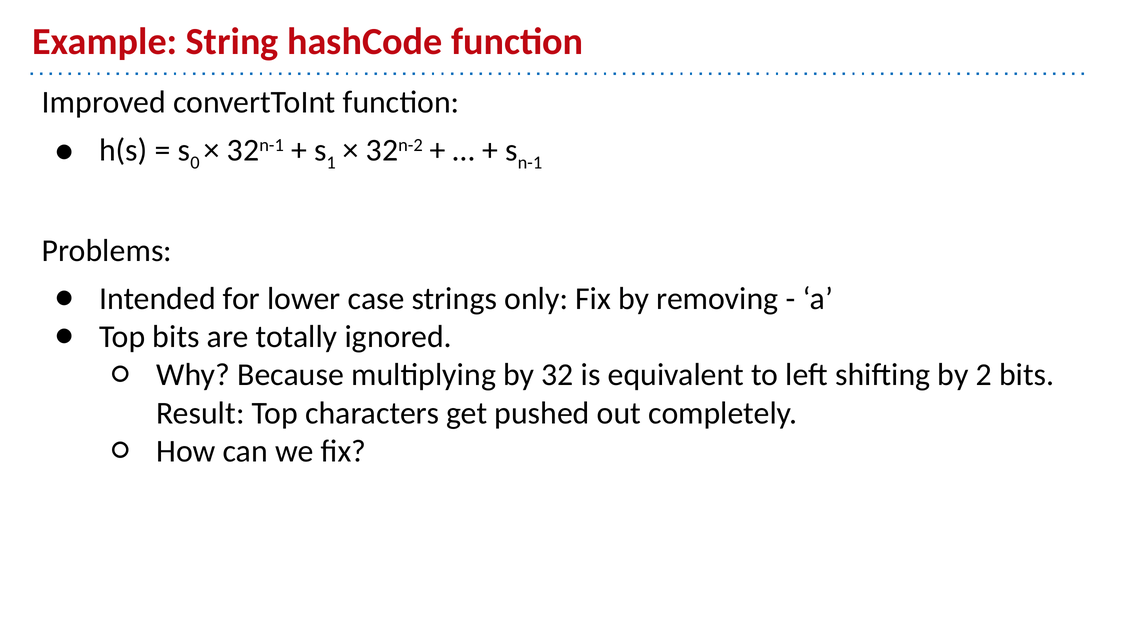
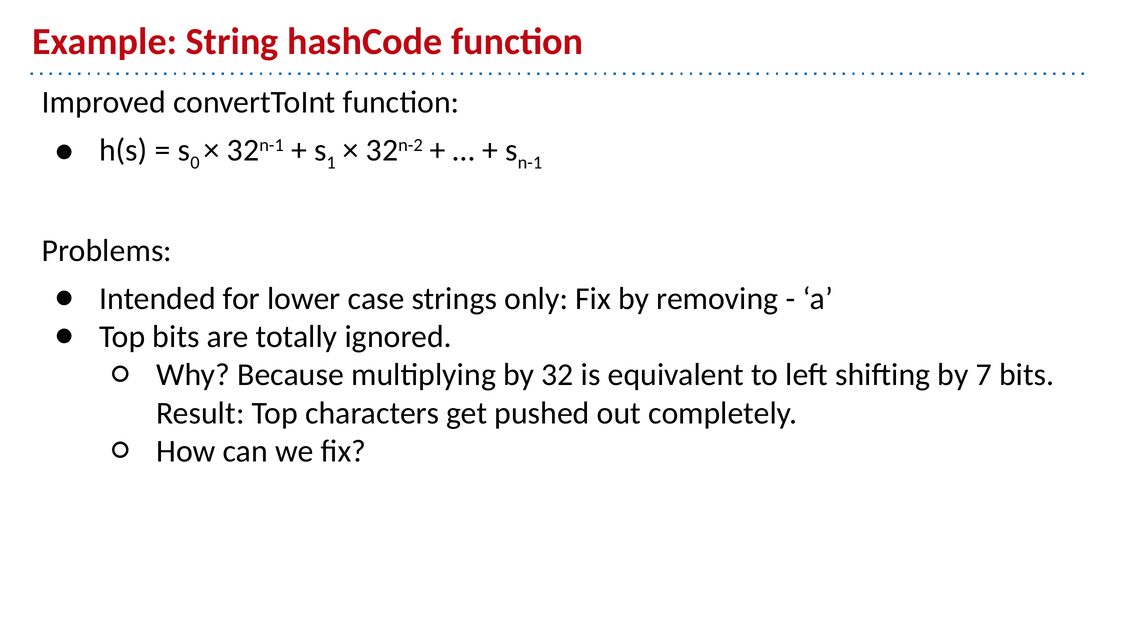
2: 2 -> 7
